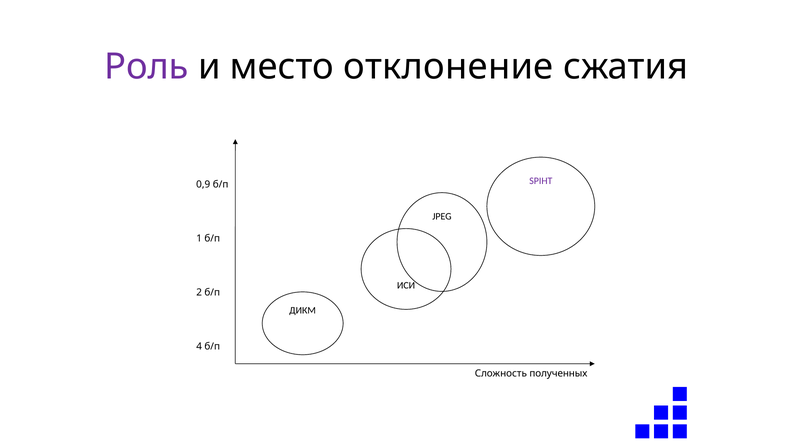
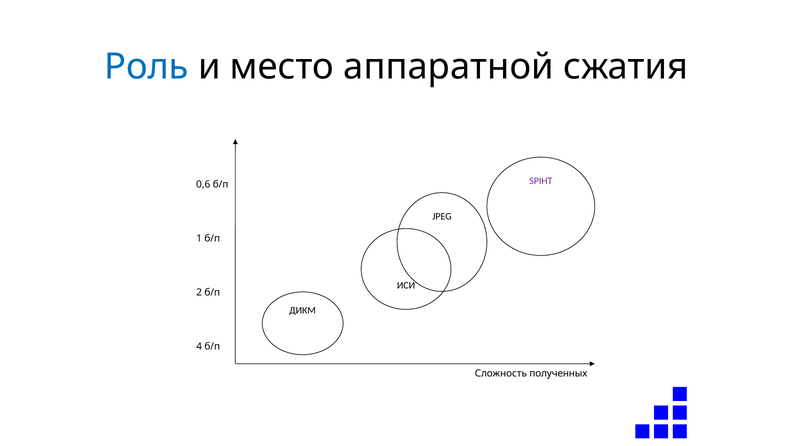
Роль colour: purple -> blue
отклонение: отклонение -> аппаратной
0,9: 0,9 -> 0,6
